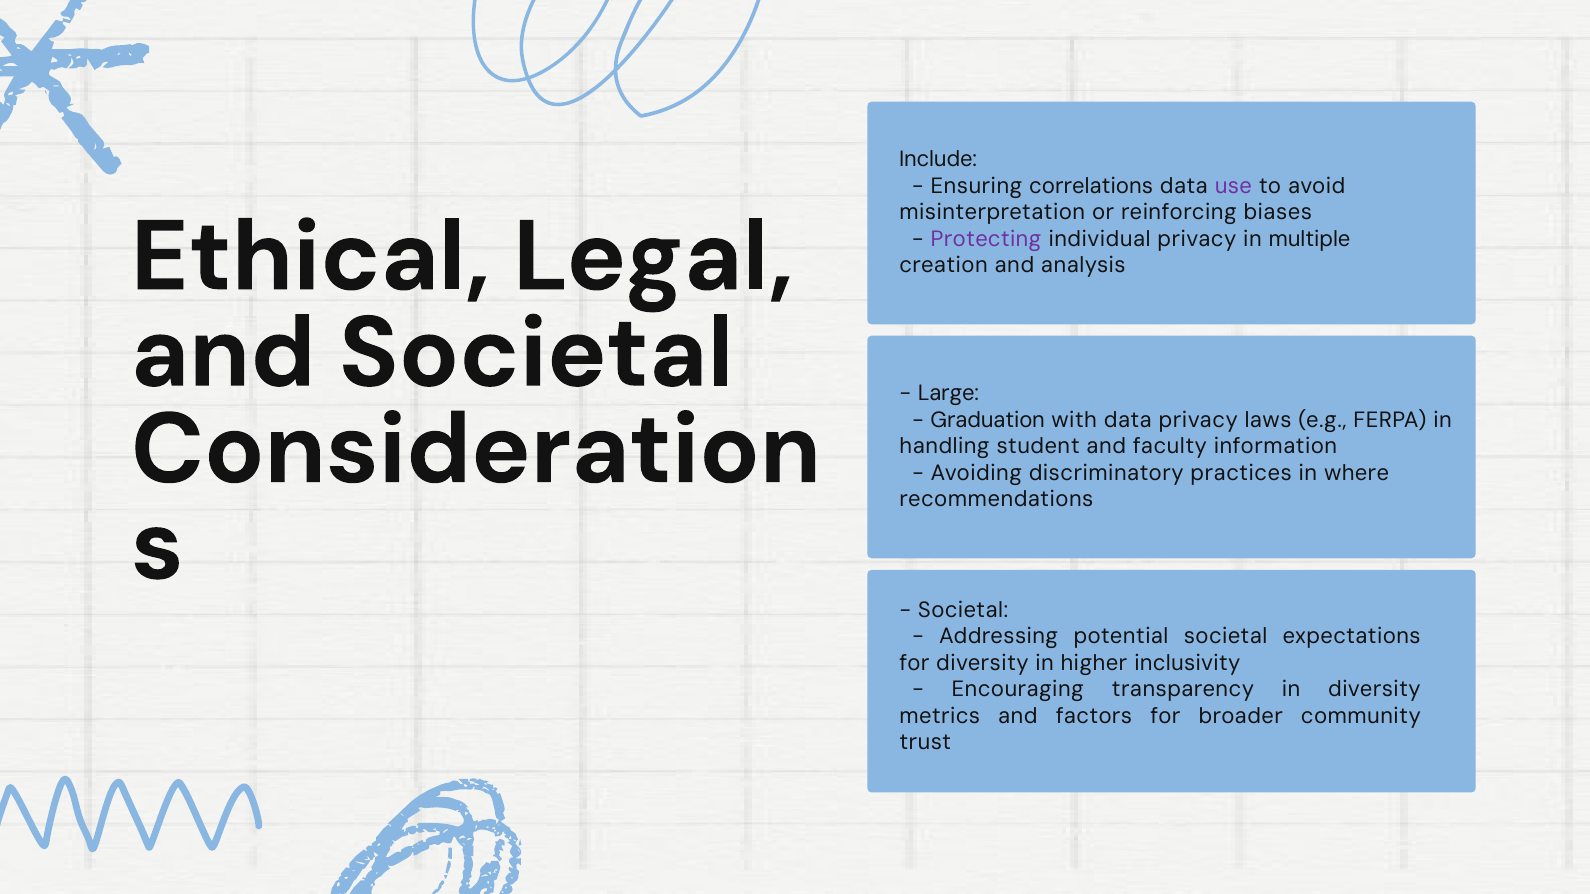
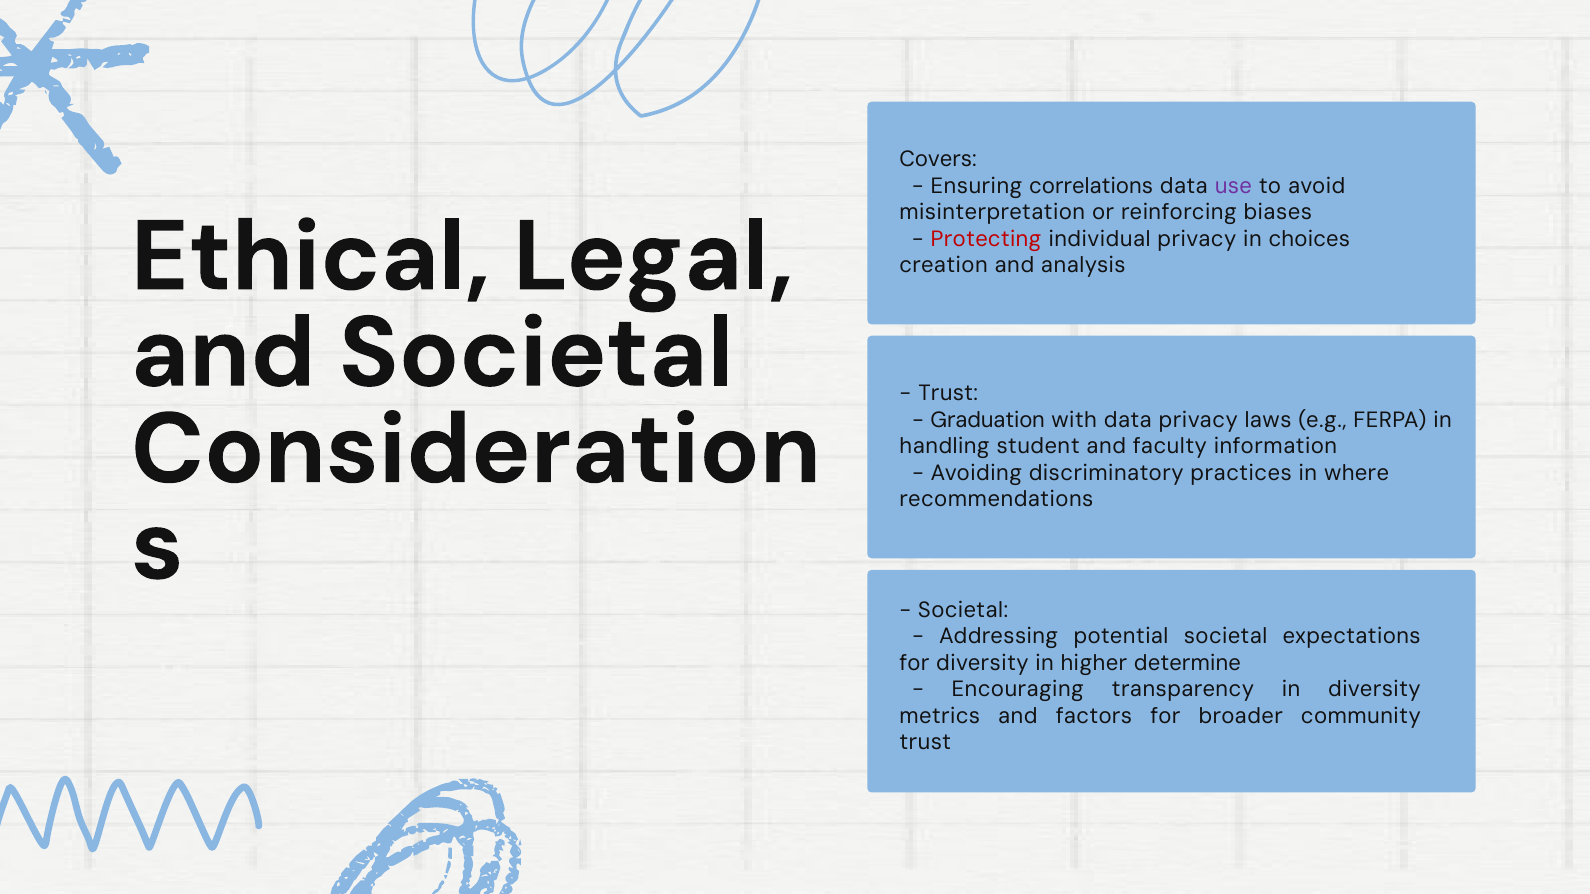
Include: Include -> Covers
Protecting colour: purple -> red
multiple: multiple -> choices
Large at (948, 394): Large -> Trust
inclusivity: inclusivity -> determine
